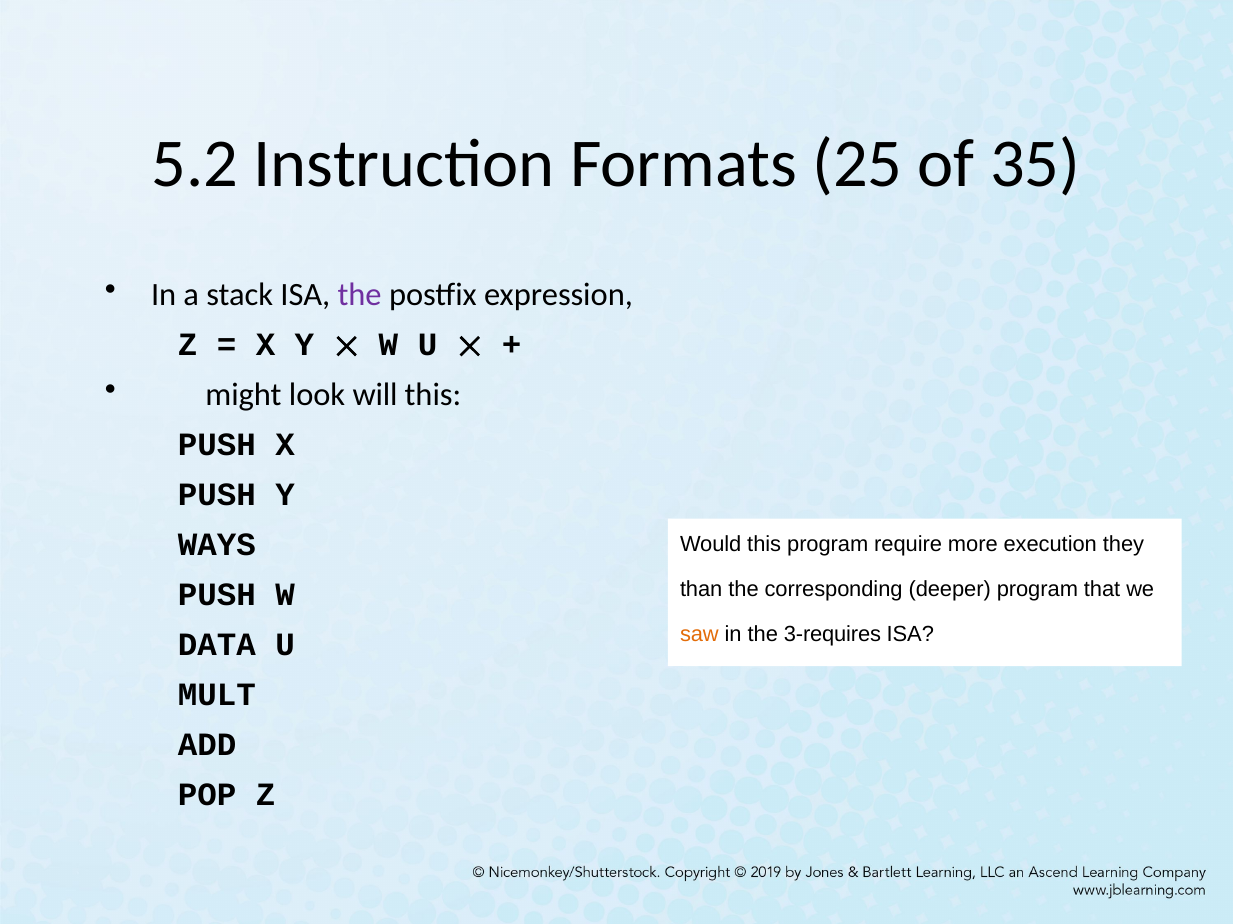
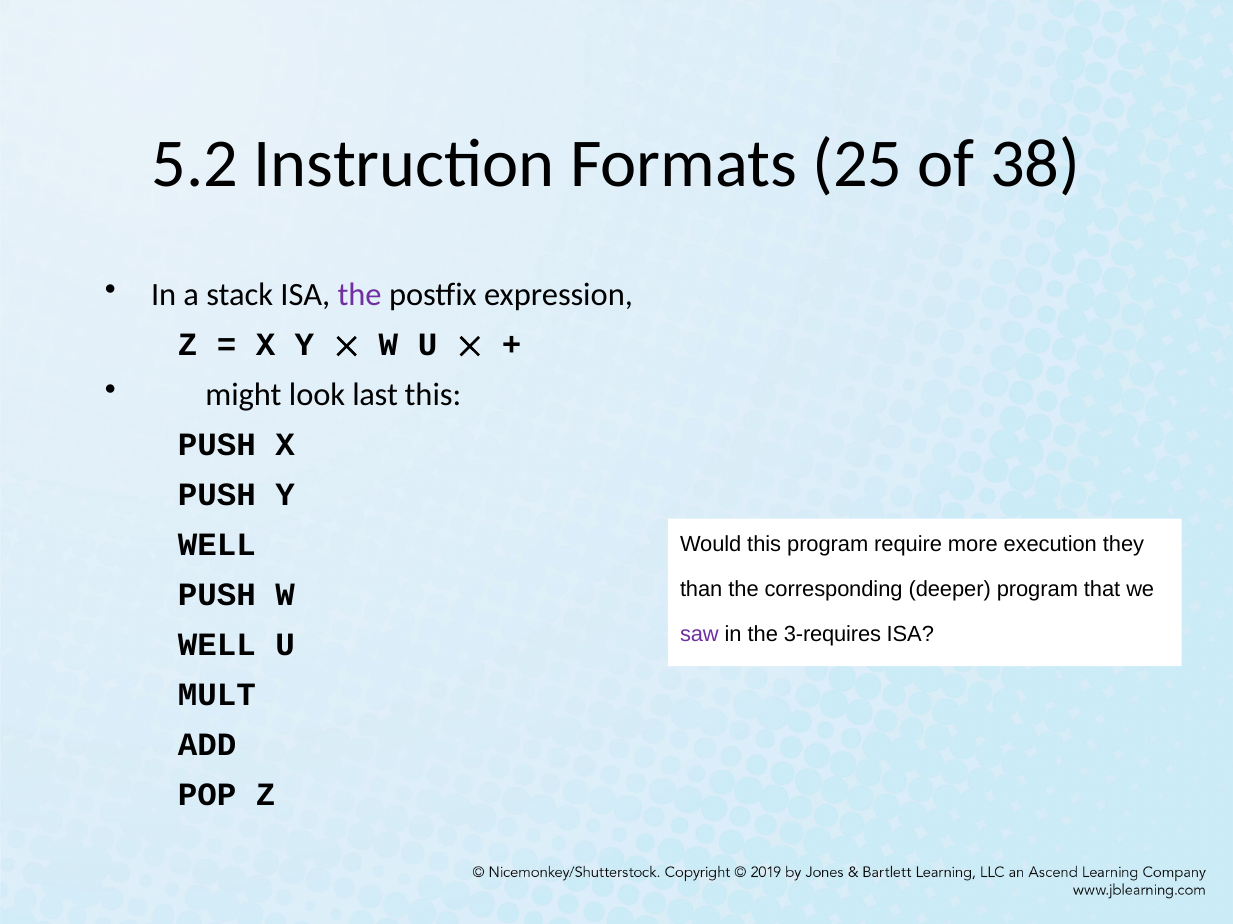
35: 35 -> 38
will: will -> last
WAYS at (217, 545): WAYS -> WELL
saw colour: orange -> purple
DATA at (217, 645): DATA -> WELL
